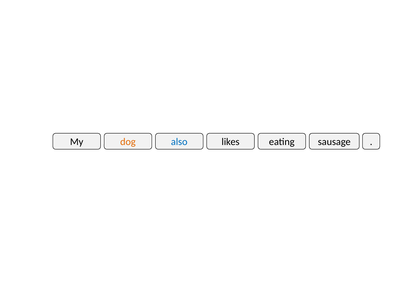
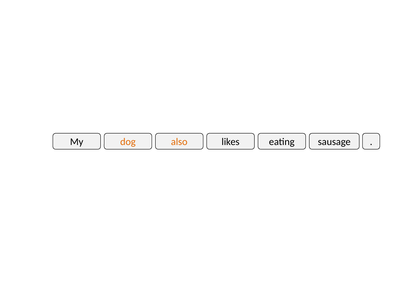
also colour: blue -> orange
